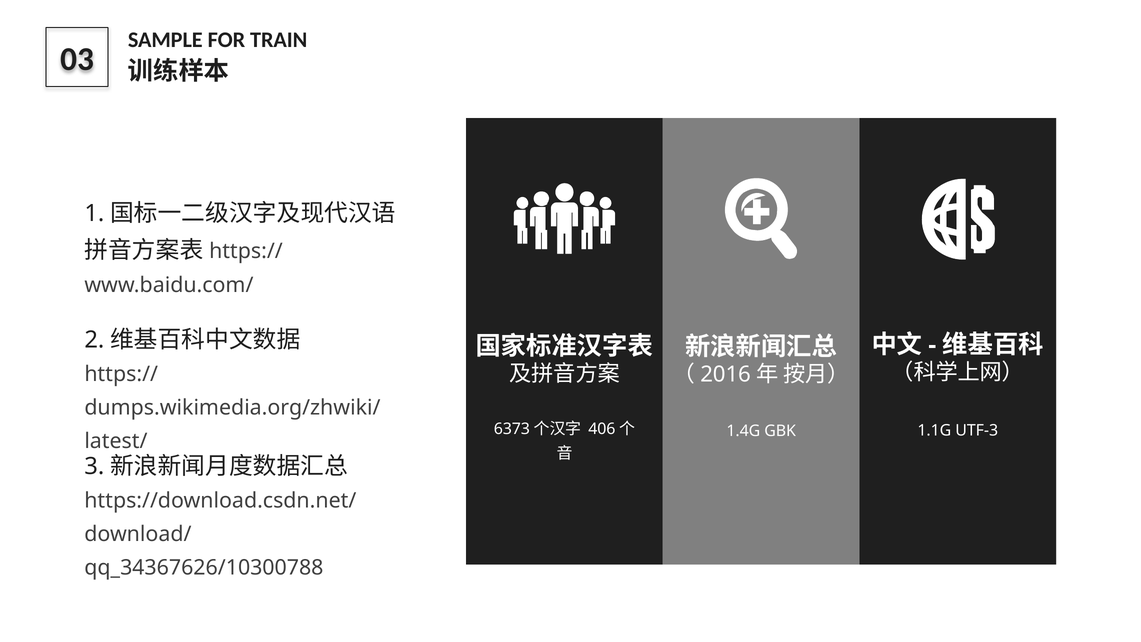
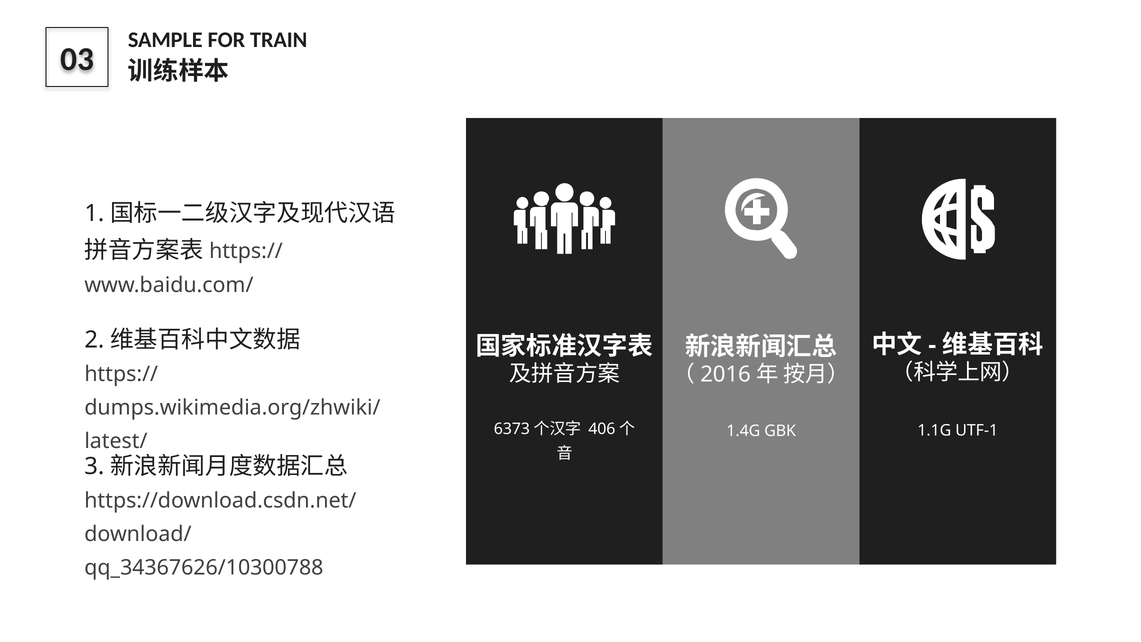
UTF-3: UTF-3 -> UTF-1
